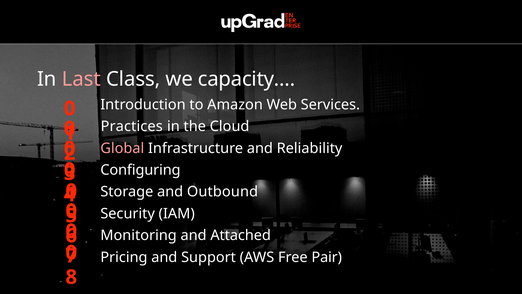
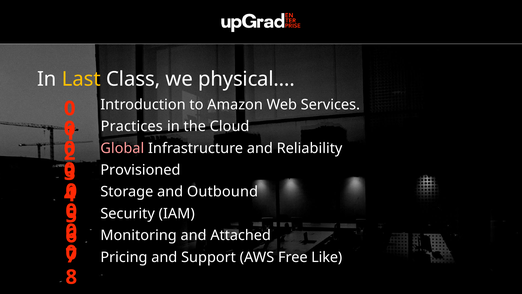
Last colour: pink -> yellow
capacity…: capacity… -> physical…
Configuring: Configuring -> Provisioned
Pair: Pair -> Like
